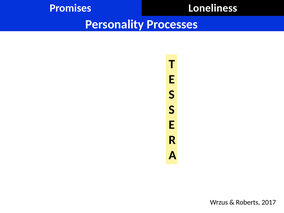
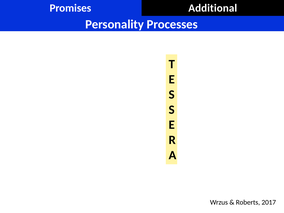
Loneliness: Loneliness -> Additional
